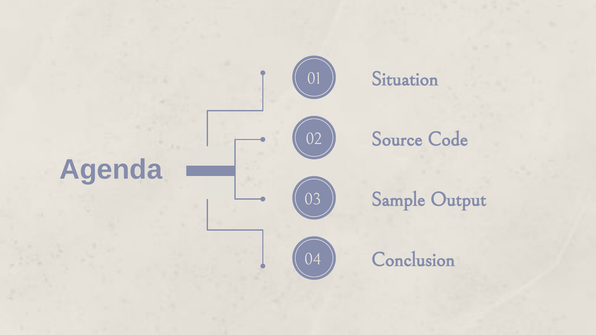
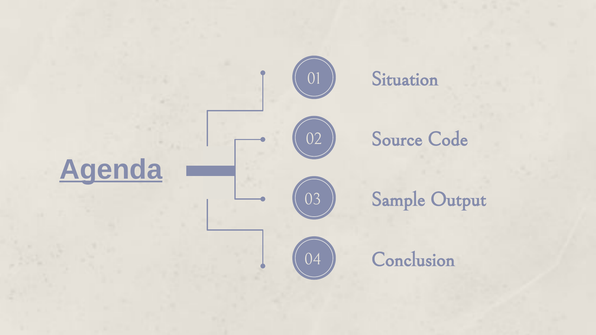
Agenda underline: none -> present
